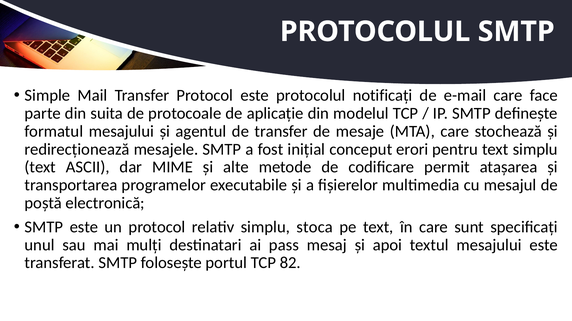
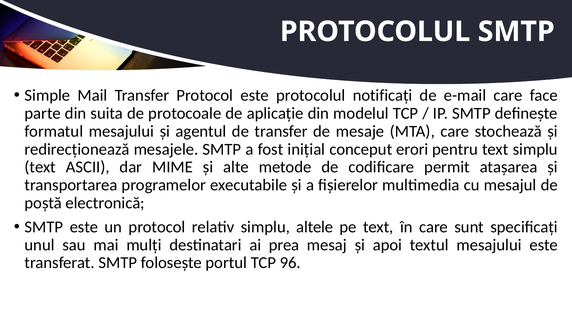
stoca: stoca -> altele
pass: pass -> prea
82: 82 -> 96
